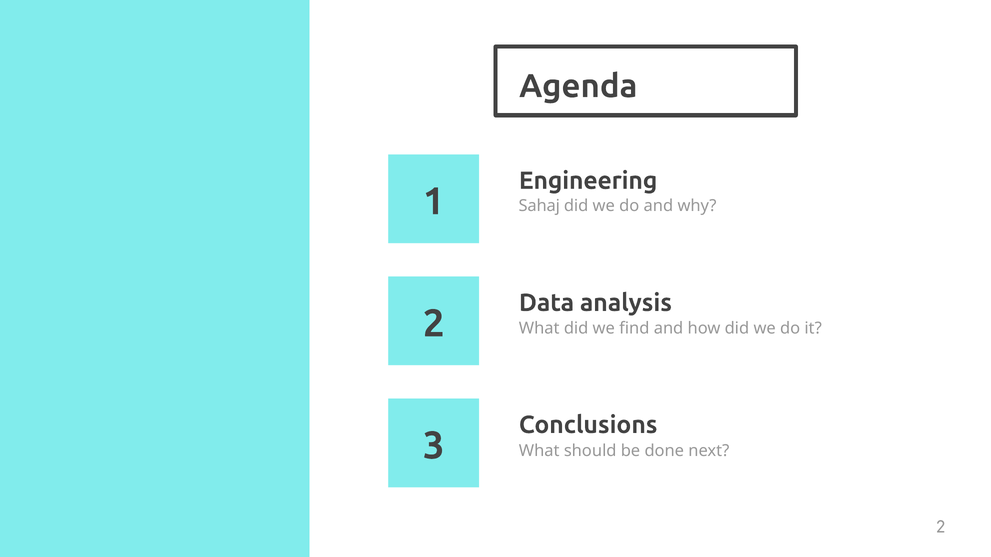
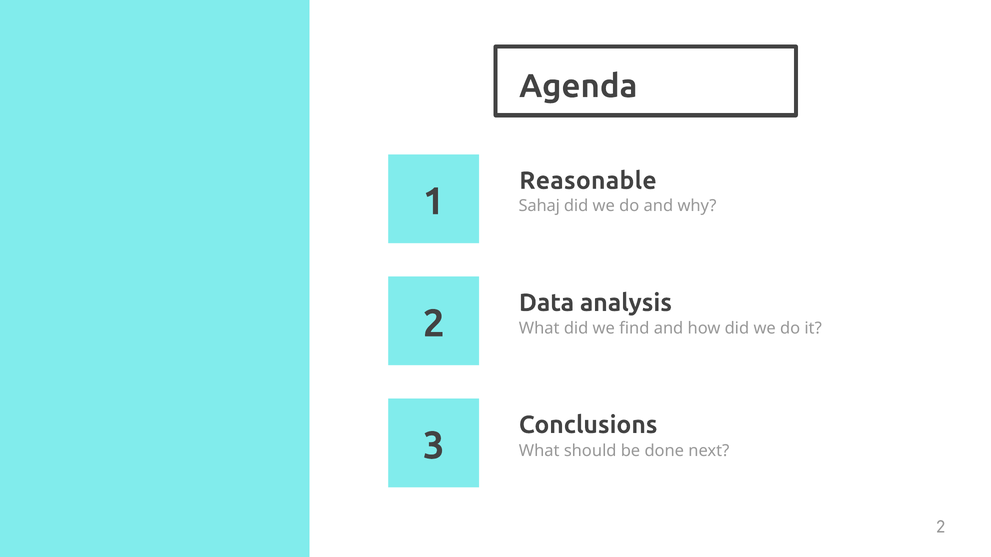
Engineering: Engineering -> Reasonable
